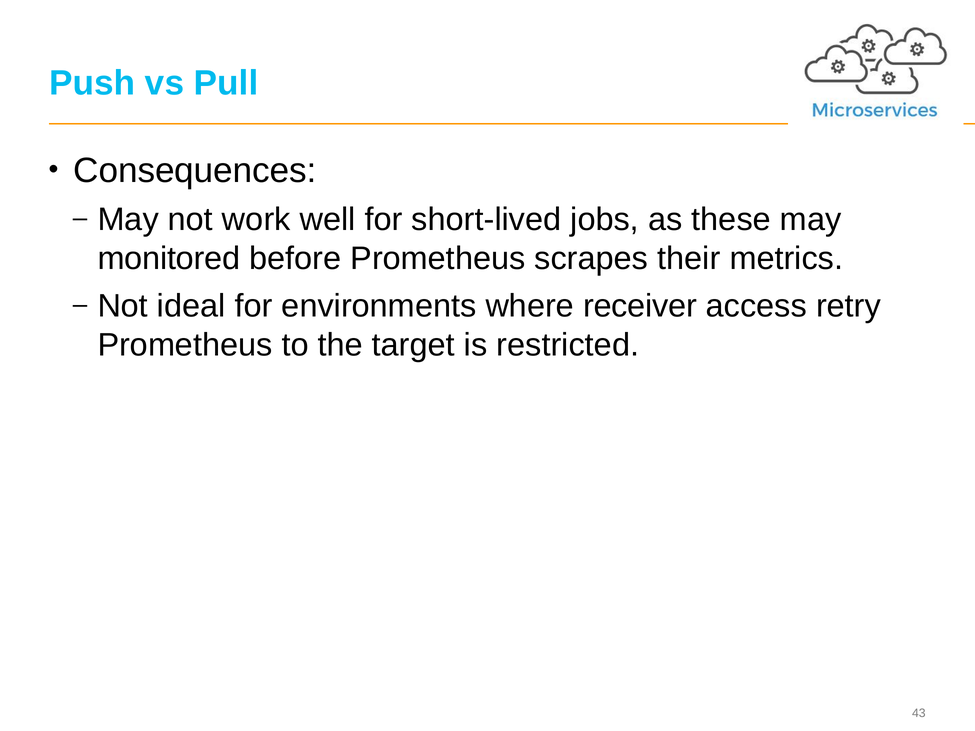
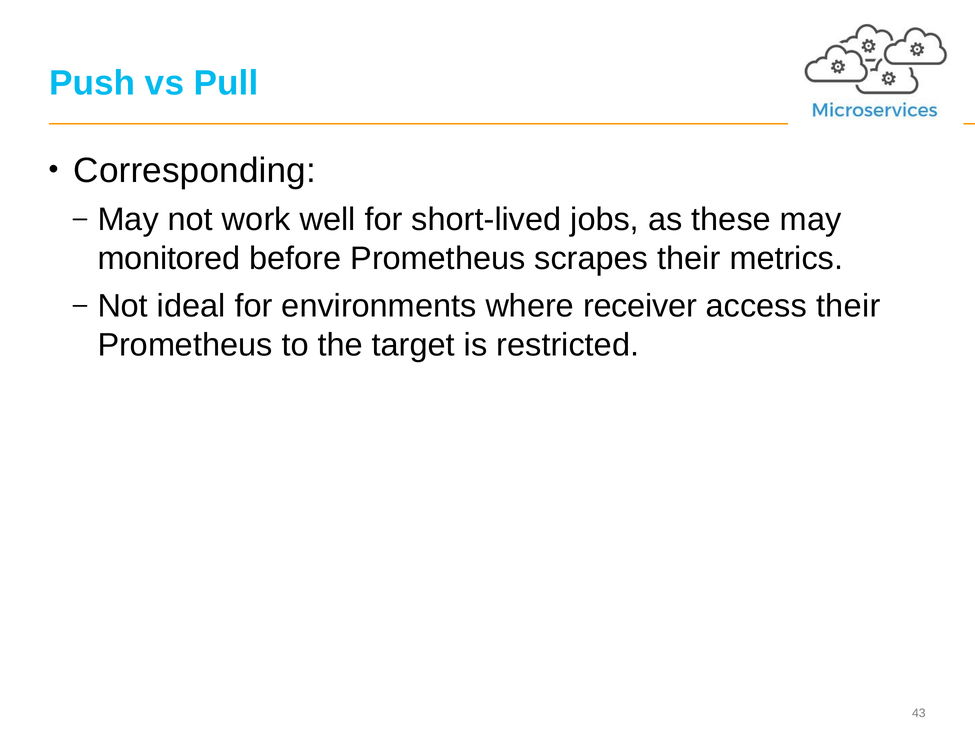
Consequences: Consequences -> Corresponding
access retry: retry -> their
